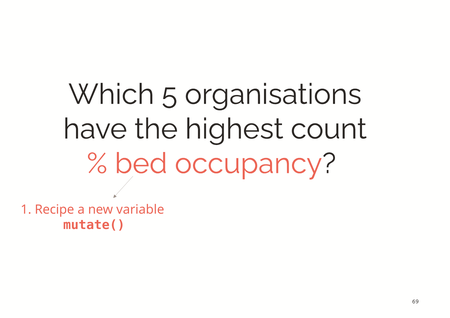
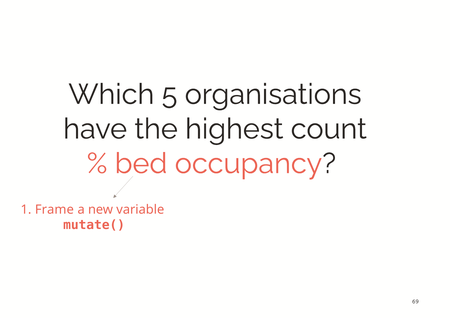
Recipe: Recipe -> Frame
